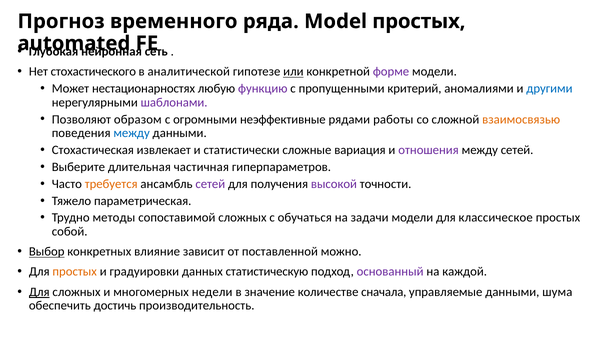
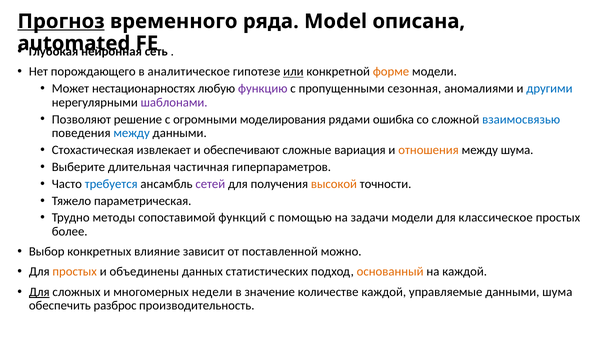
Прогноз underline: none -> present
Model простых: простых -> описана
стохастического: стохастического -> порождающего
аналитической: аналитической -> аналитическое
форме colour: purple -> orange
критерий: критерий -> сезонная
образом: образом -> решение
неэффективные: неэффективные -> моделирования
работы: работы -> ошибка
взаимосвязью colour: orange -> blue
статистически: статистически -> обеспечивают
отношения colour: purple -> orange
между сетей: сетей -> шума
требуется colour: orange -> blue
высокой colour: purple -> orange
сопоставимой сложных: сложных -> функций
обучаться: обучаться -> помощью
собой: собой -> более
Выбор underline: present -> none
градуировки: градуировки -> объединены
статистическую: статистическую -> статистических
основанный colour: purple -> orange
количестве сначала: сначала -> каждой
достичь: достичь -> разброс
